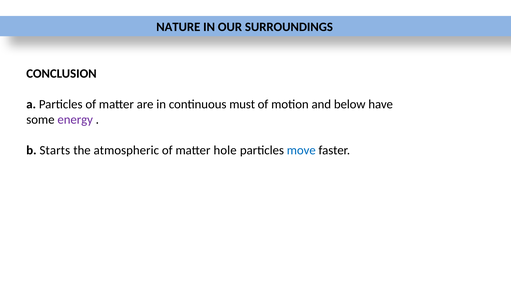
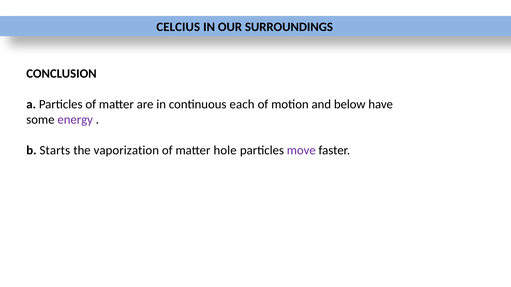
NATURE: NATURE -> CELCIUS
must: must -> each
atmospheric: atmospheric -> vaporization
move colour: blue -> purple
